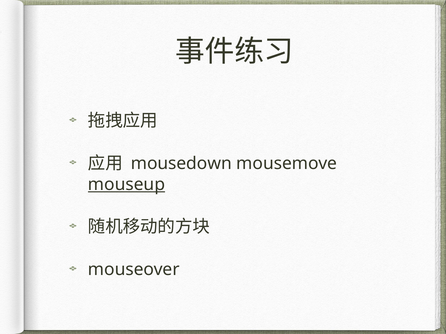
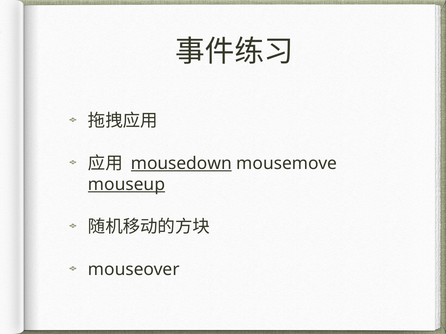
mousedown underline: none -> present
